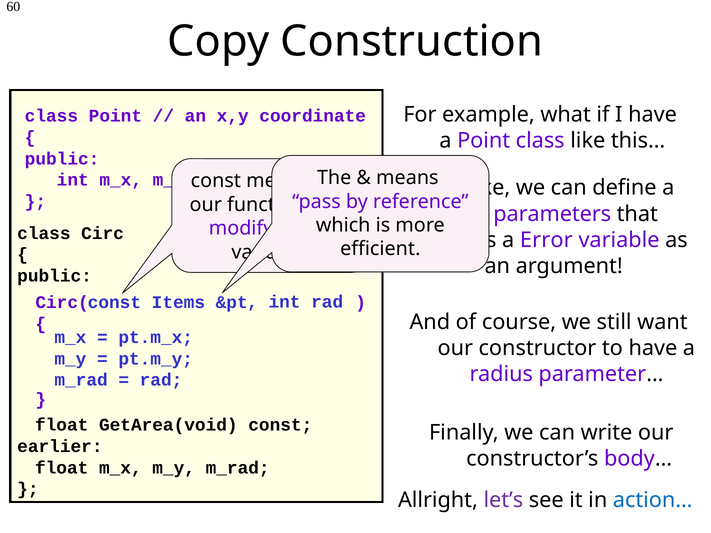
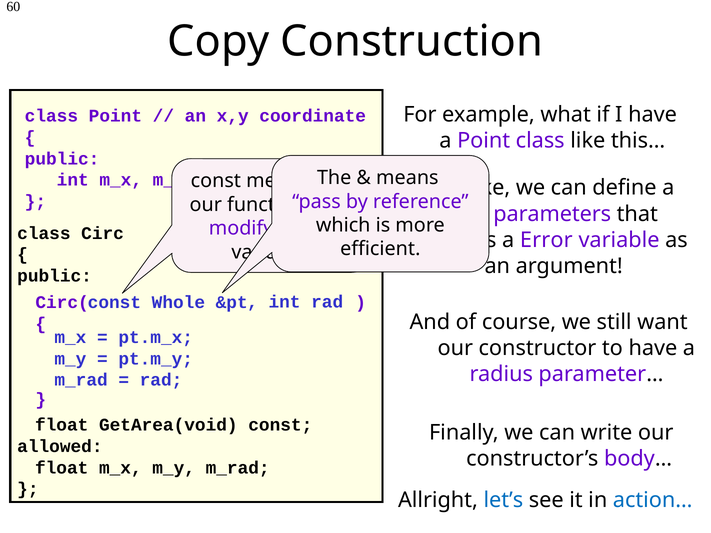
Items: Items -> Whole
earlier: earlier -> allowed
let’s colour: purple -> blue
